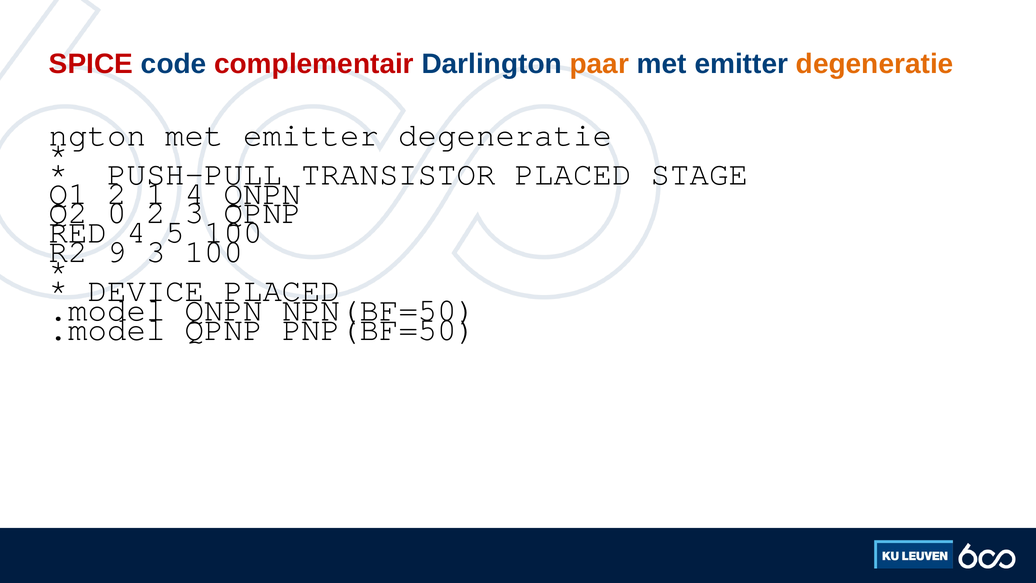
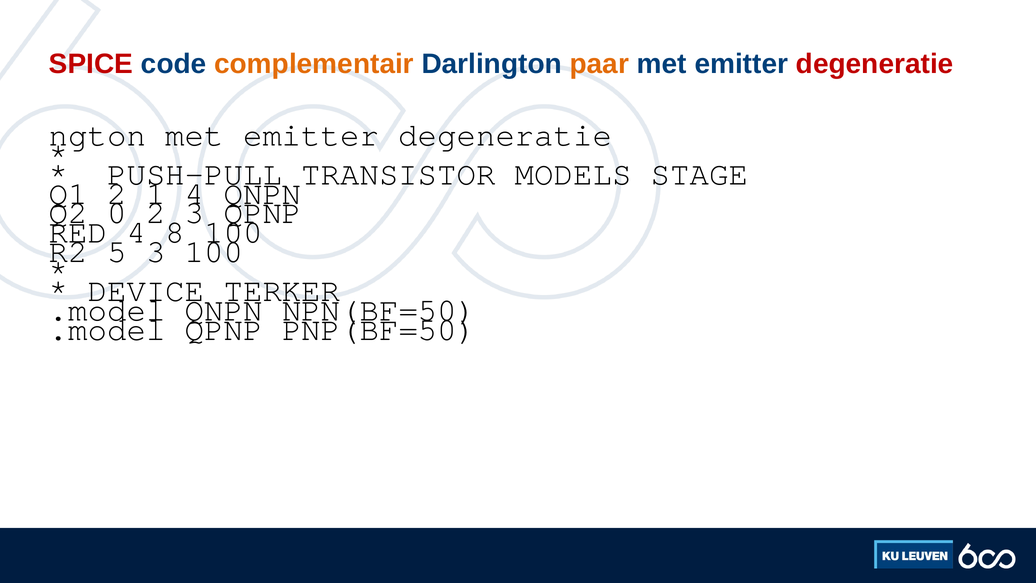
complementair colour: red -> orange
degeneratie at (875, 64) colour: orange -> red
TRANSISTOR PLACED: PLACED -> MODELS
5: 5 -> 8
9: 9 -> 5
DEVICE PLACED: PLACED -> TERKER
